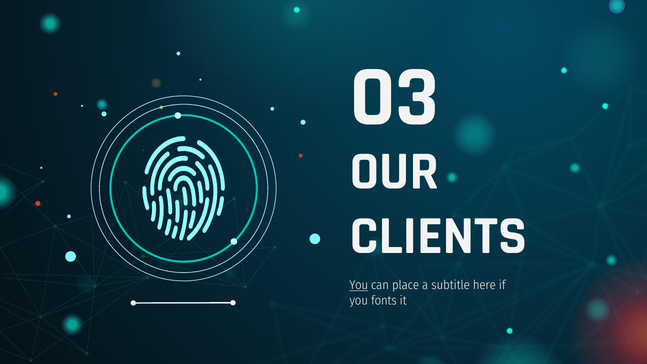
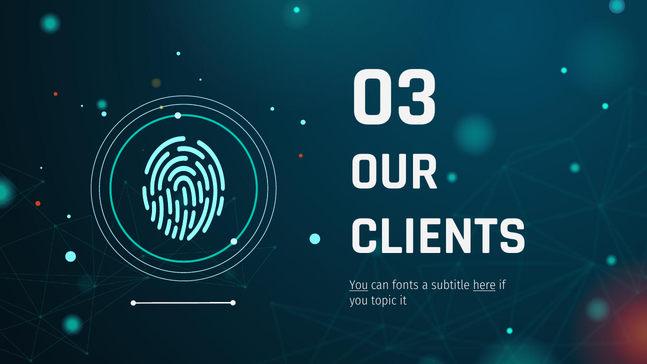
place: place -> fonts
here underline: none -> present
fonts: fonts -> topic
